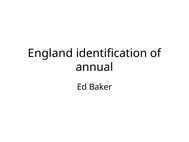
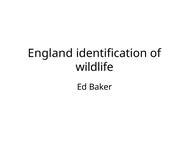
annual: annual -> wildlife
